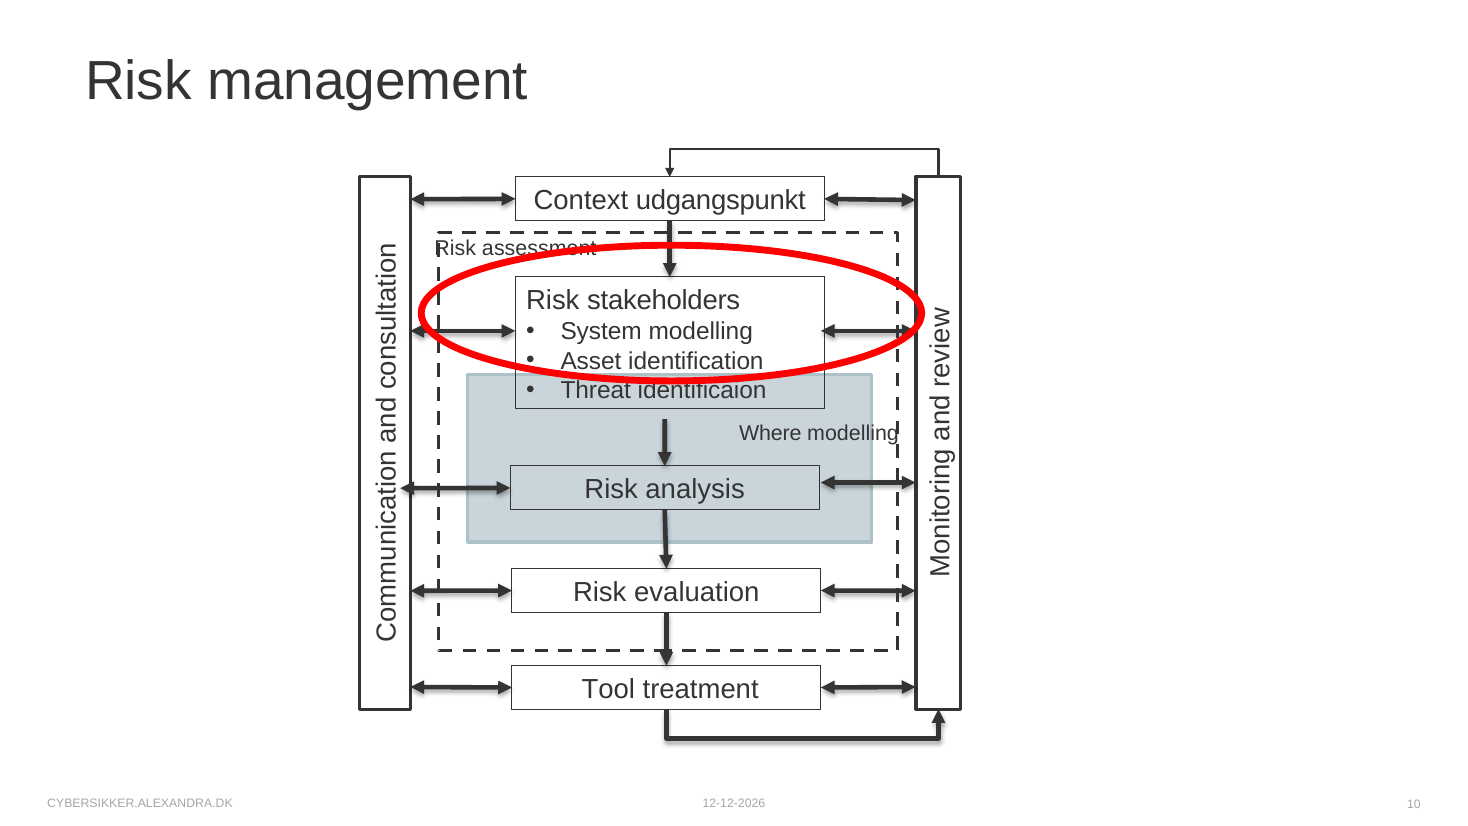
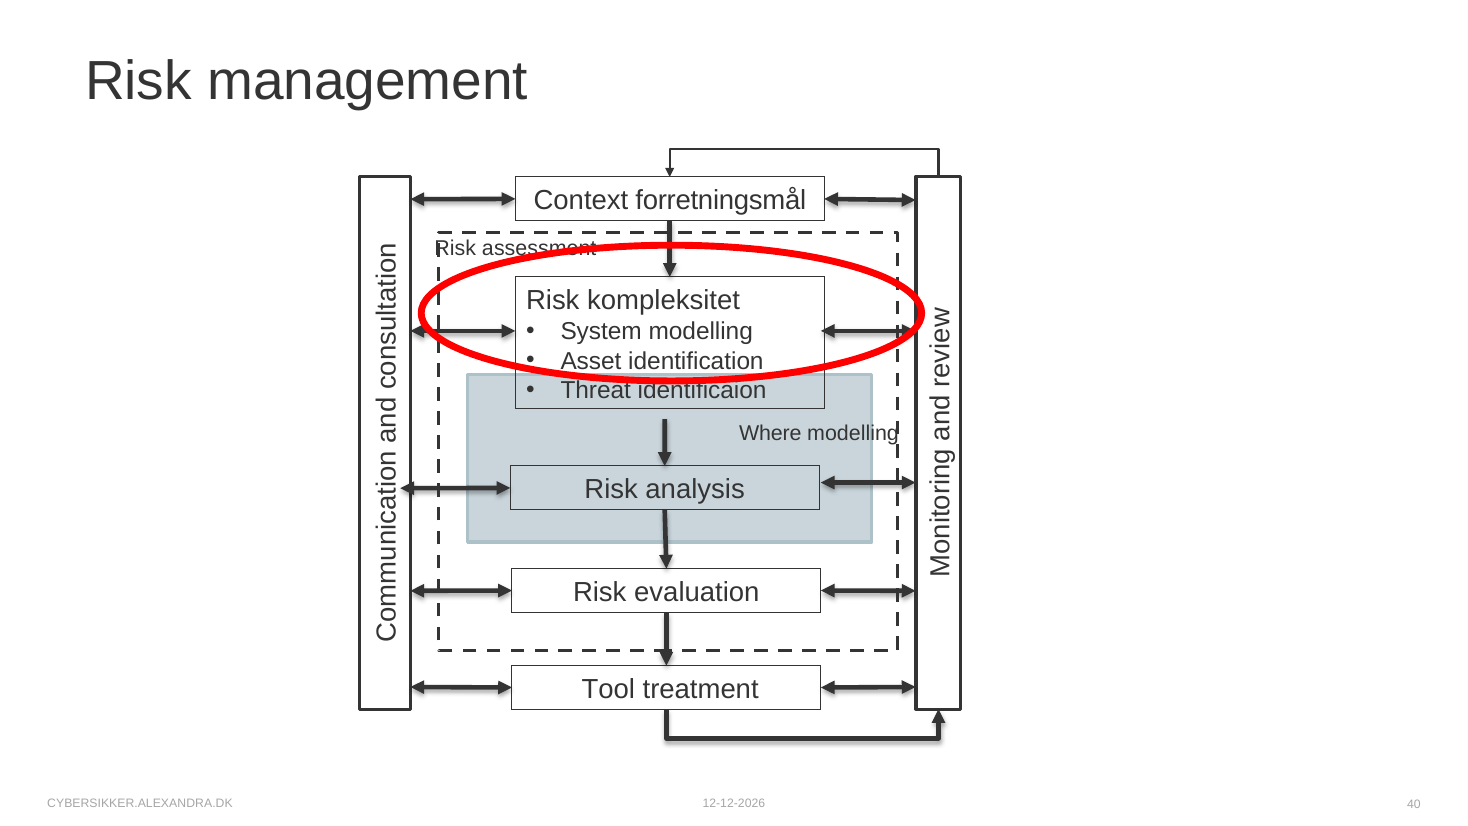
udgangspunkt: udgangspunkt -> forretningsmål
stakeholders: stakeholders -> kompleksitet
10: 10 -> 40
